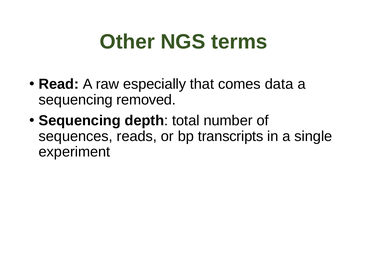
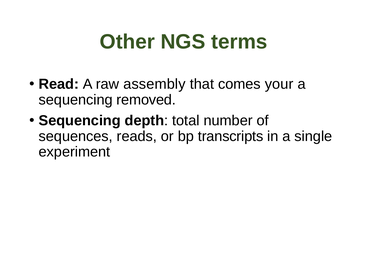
especially: especially -> assembly
data: data -> your
